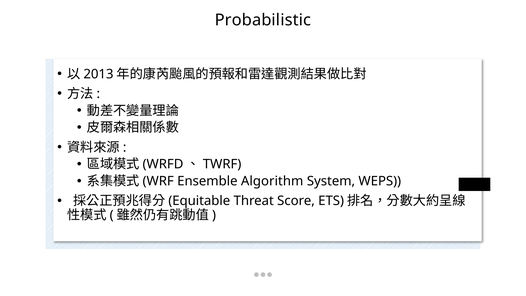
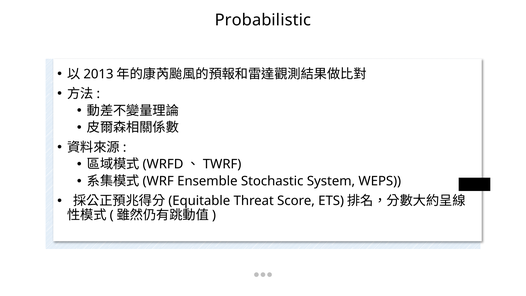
Algorithm: Algorithm -> Stochastic
